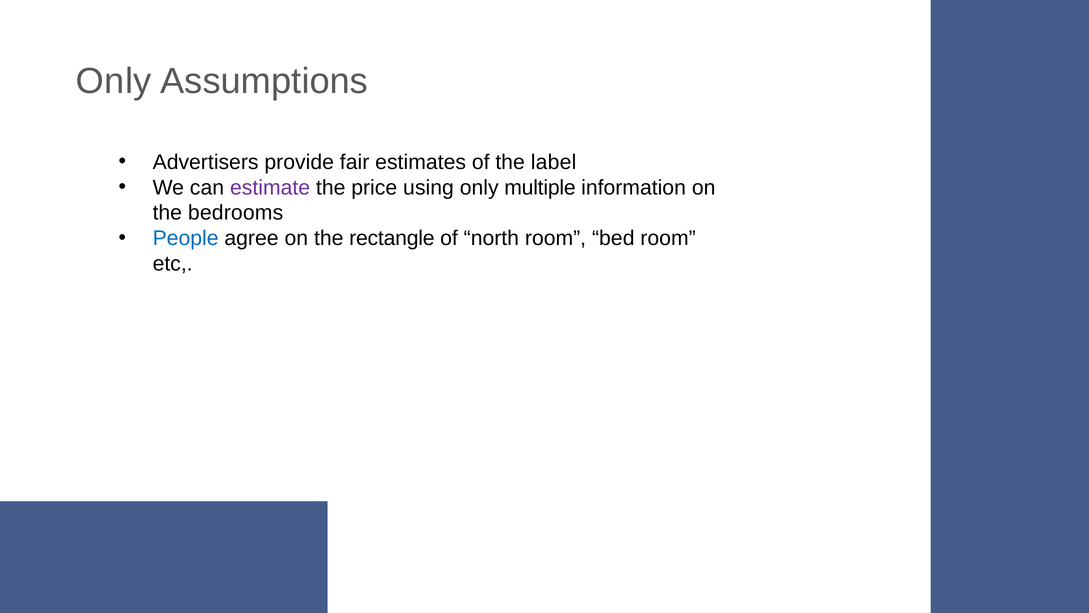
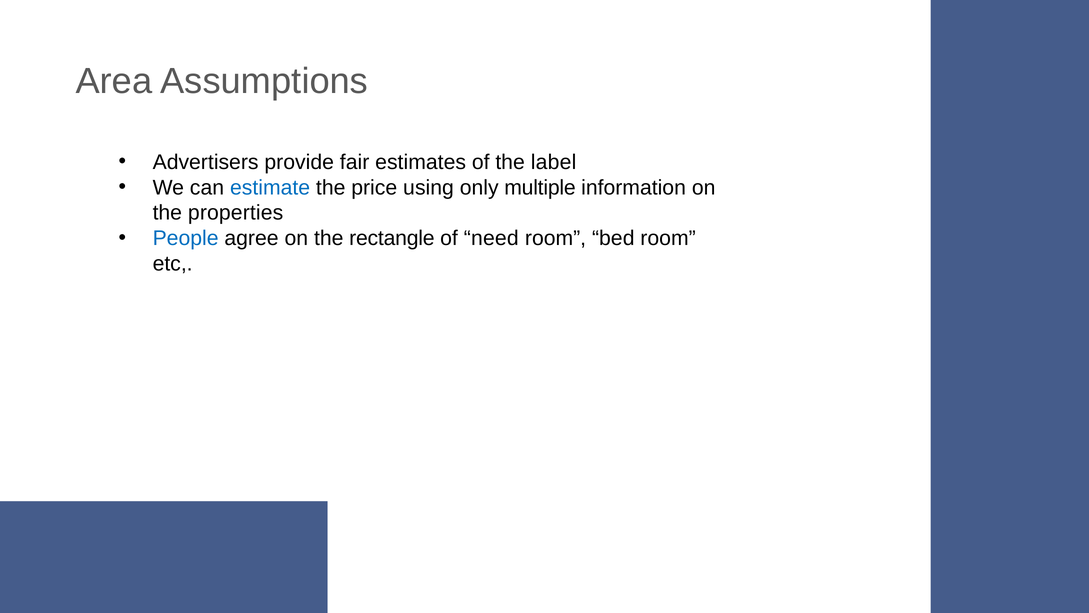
Only at (114, 81): Only -> Area
estimate colour: purple -> blue
bedrooms: bedrooms -> properties
north: north -> need
